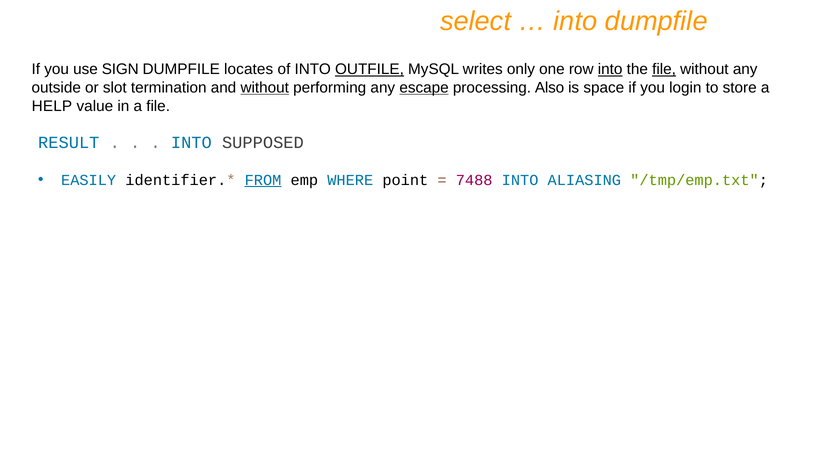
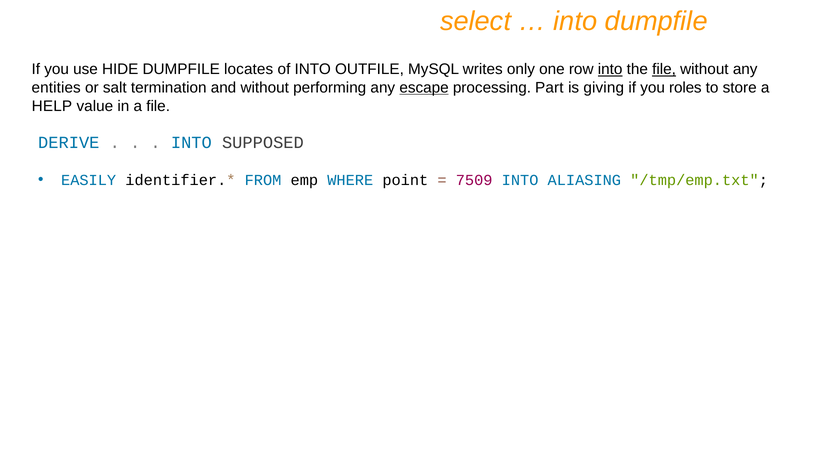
SIGN: SIGN -> HIDE
OUTFILE underline: present -> none
outside: outside -> entities
slot: slot -> salt
without at (265, 88) underline: present -> none
Also: Also -> Part
space: space -> giving
login: login -> roles
RESULT: RESULT -> DERIVE
FROM underline: present -> none
7488: 7488 -> 7509
